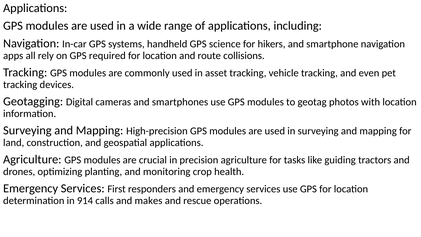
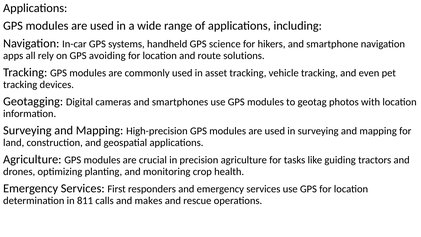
required: required -> avoiding
collisions: collisions -> solutions
914: 914 -> 811
